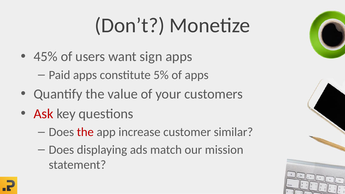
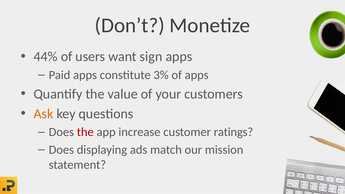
45%: 45% -> 44%
5%: 5% -> 3%
Ask colour: red -> orange
similar: similar -> ratings
